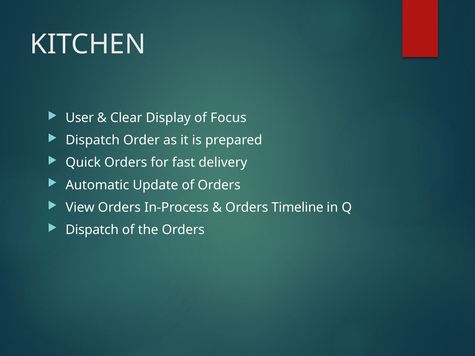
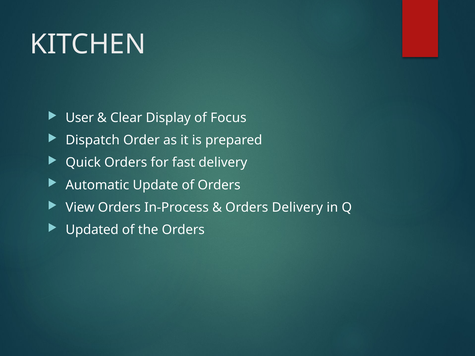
Orders Timeline: Timeline -> Delivery
Dispatch at (92, 230): Dispatch -> Updated
